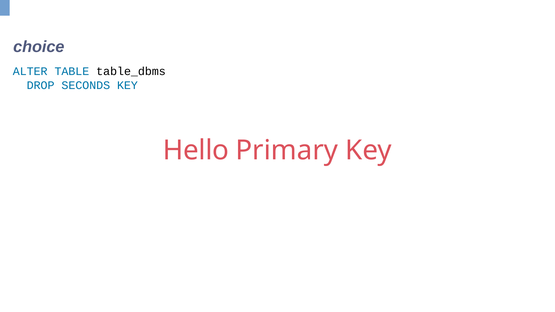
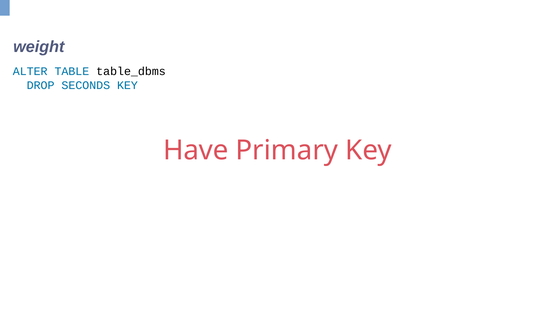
choice: choice -> weight
Hello: Hello -> Have
